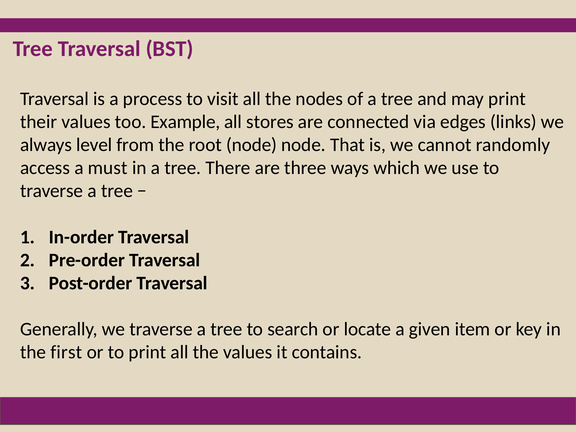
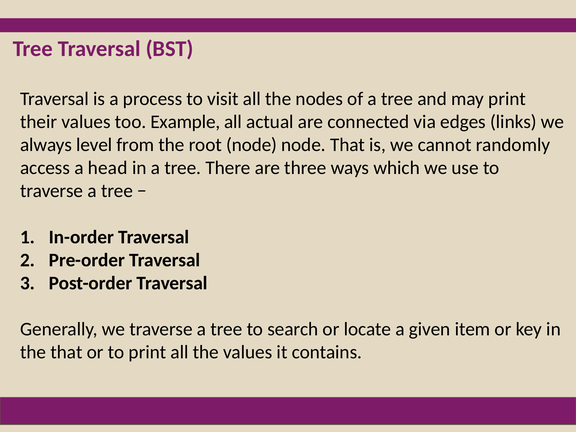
stores: stores -> actual
must: must -> head
the first: first -> that
